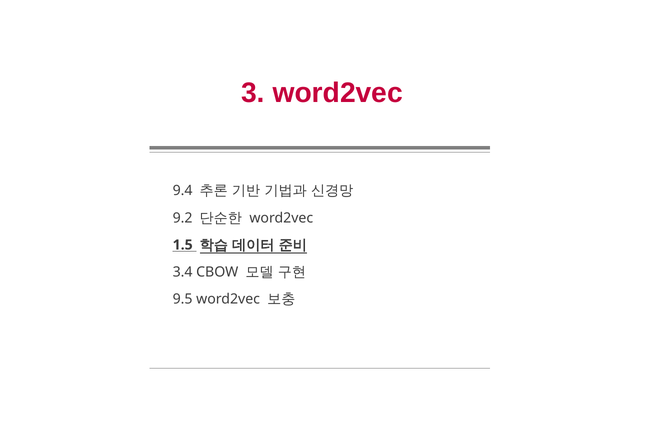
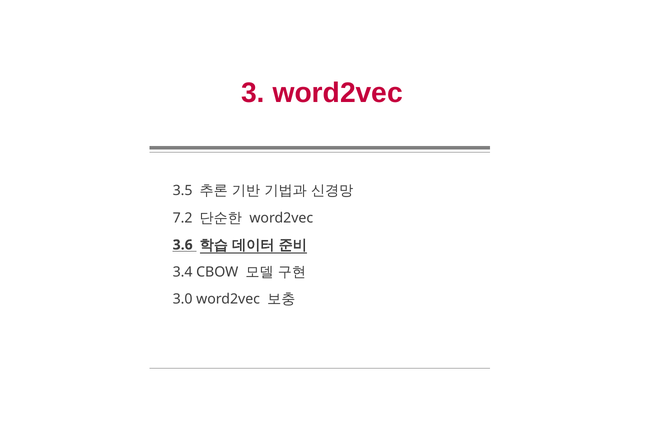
9.4: 9.4 -> 3.5
9.2: 9.2 -> 7.2
1.5: 1.5 -> 3.6
9.5: 9.5 -> 3.0
